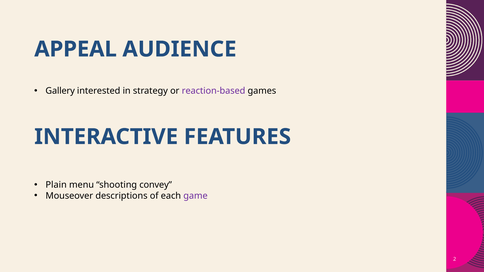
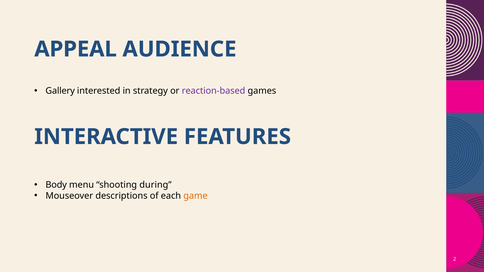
Plain: Plain -> Body
convey: convey -> during
game colour: purple -> orange
